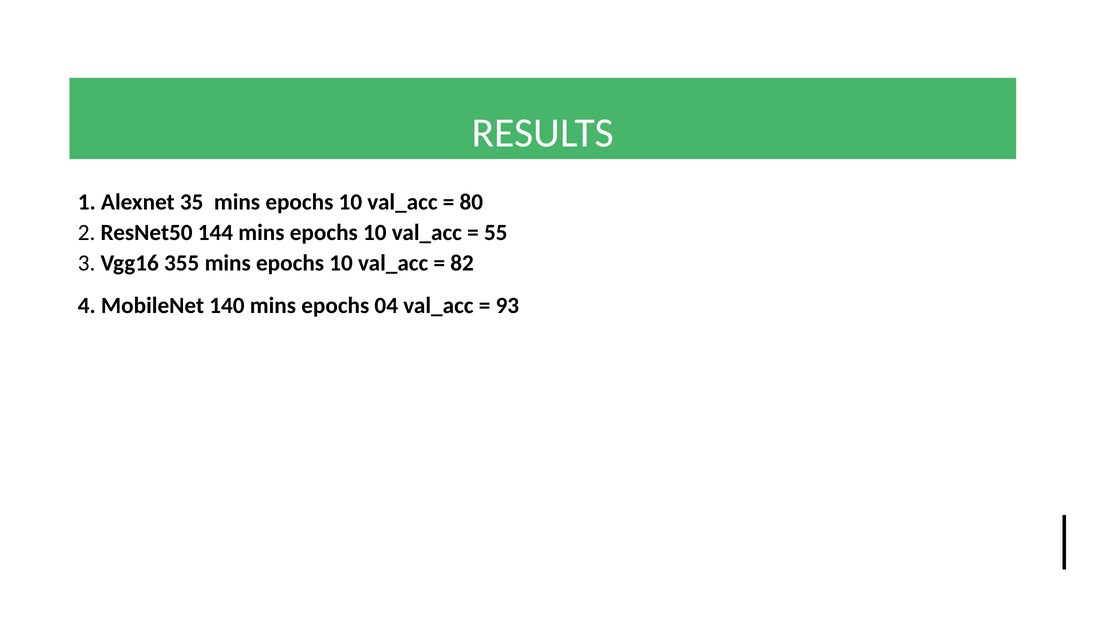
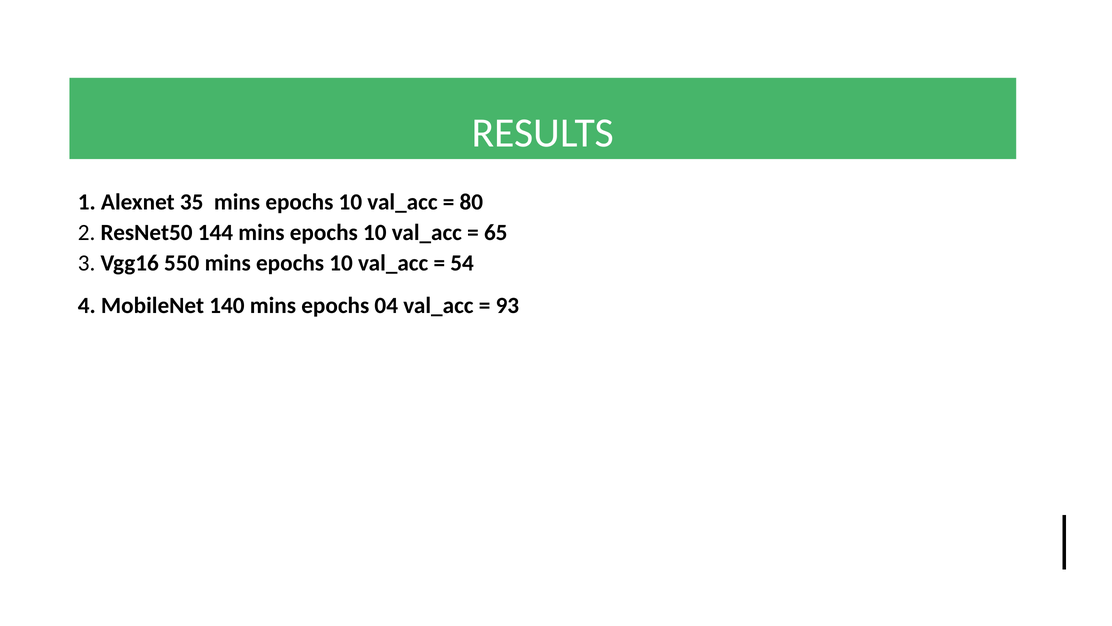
55: 55 -> 65
355: 355 -> 550
82: 82 -> 54
